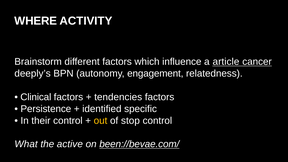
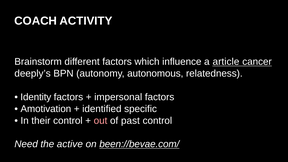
WHERE: WHERE -> COACH
engagement: engagement -> autonomous
Clinical: Clinical -> Identity
tendencies: tendencies -> impersonal
Persistence: Persistence -> Amotivation
out colour: yellow -> pink
stop: stop -> past
What: What -> Need
